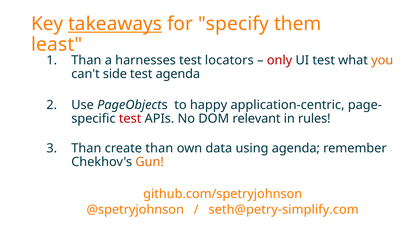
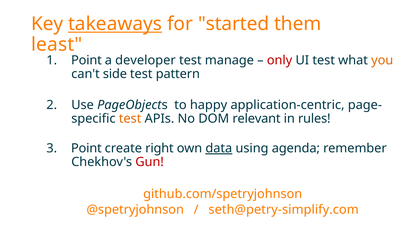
specify: specify -> started
Than at (86, 60): Than -> Point
harnesses: harnesses -> developer
locators: locators -> manage
test agenda: agenda -> pattern
test at (130, 119) colour: red -> orange
Than at (86, 149): Than -> Point
create than: than -> right
data underline: none -> present
Gun colour: orange -> red
